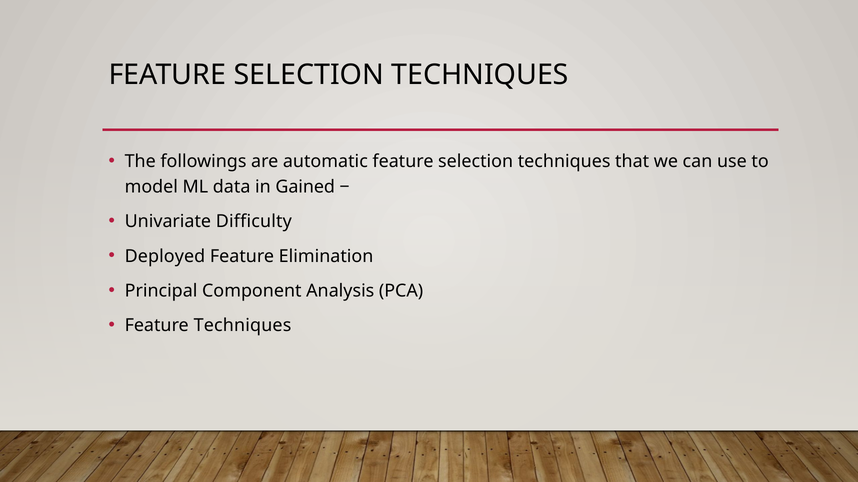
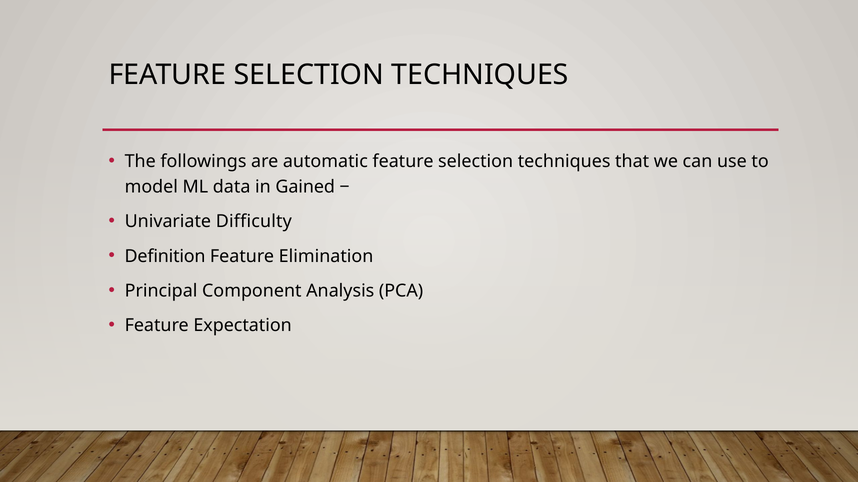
Deployed: Deployed -> Definition
Feature Techniques: Techniques -> Expectation
